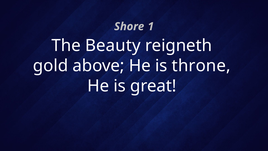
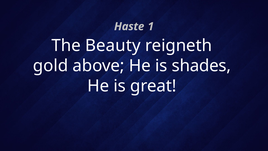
Shore: Shore -> Haste
throne: throne -> shades
